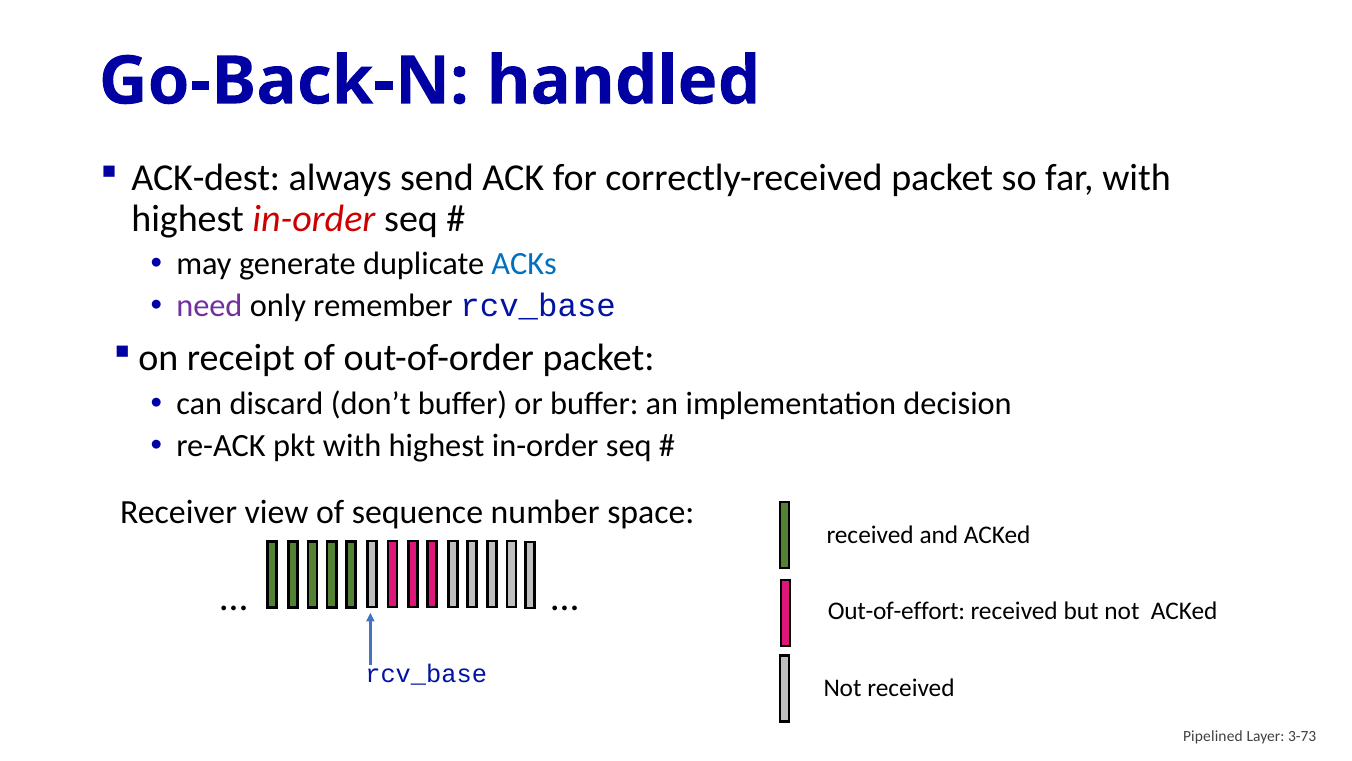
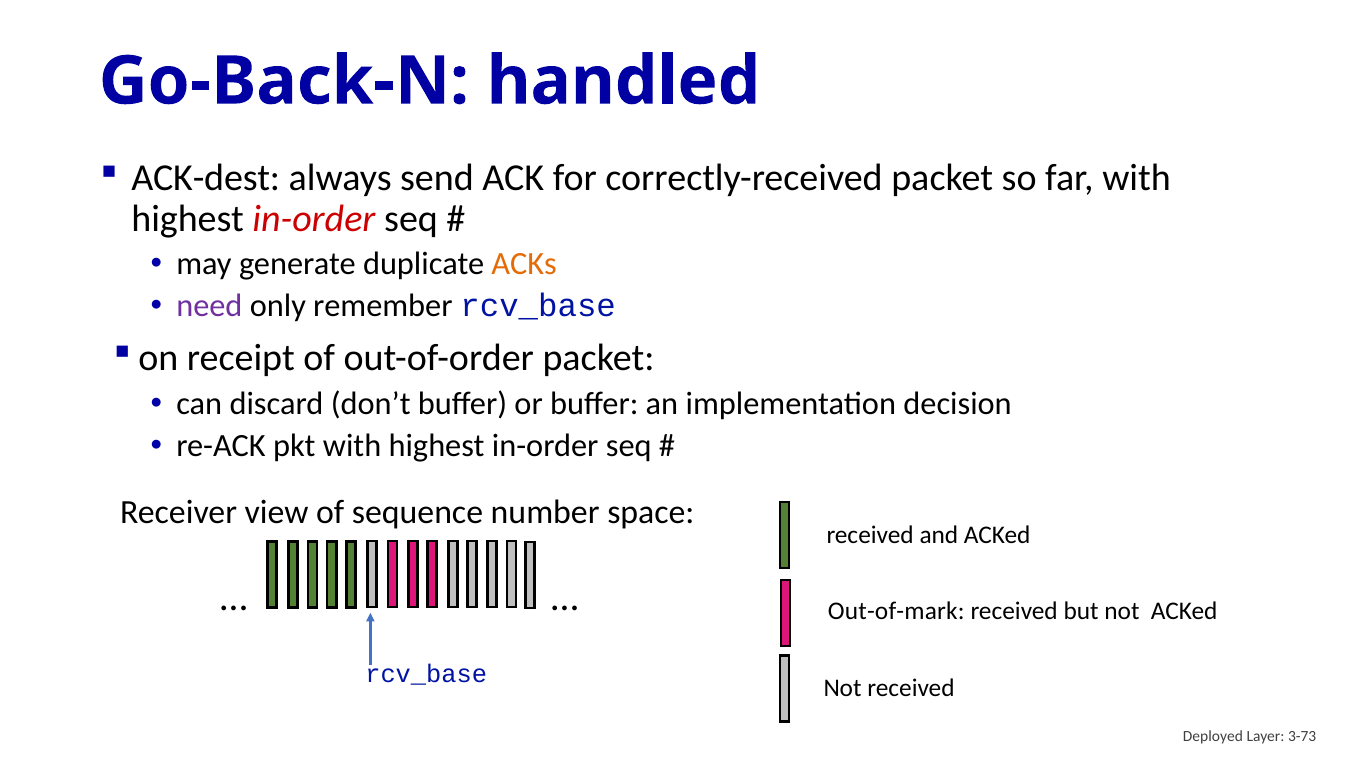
ACKs colour: blue -> orange
Out-of-effort: Out-of-effort -> Out-of-mark
Pipelined: Pipelined -> Deployed
